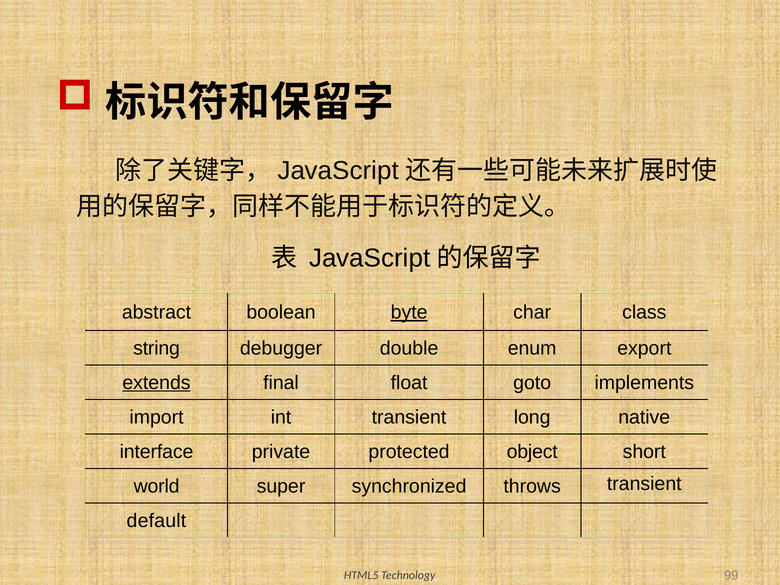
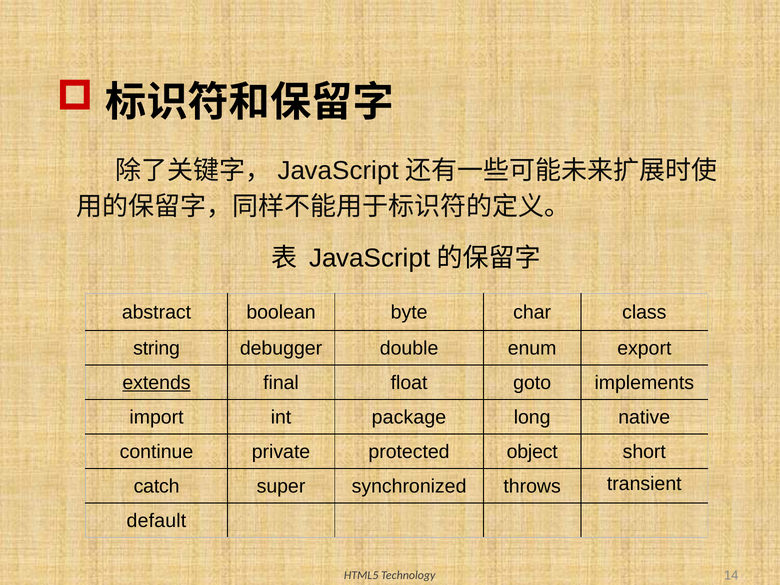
byte underline: present -> none
int transient: transient -> package
interface: interface -> continue
world: world -> catch
99: 99 -> 14
